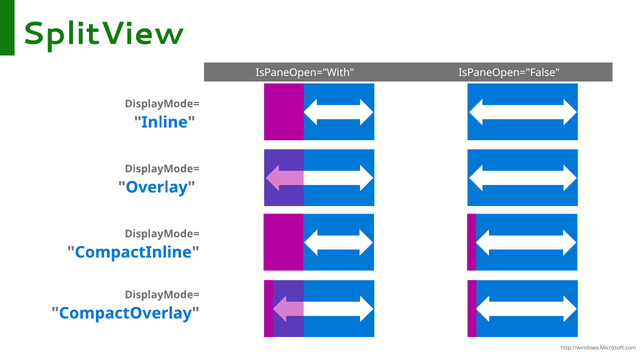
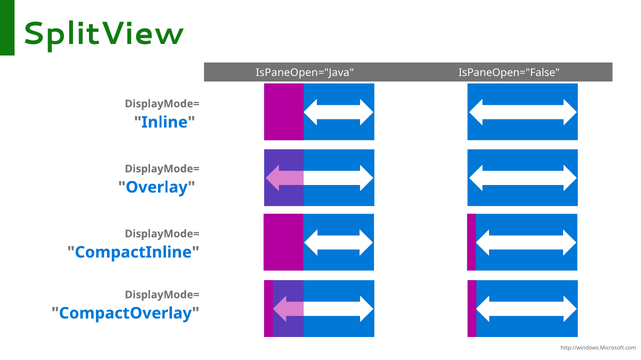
IsPaneOpen="With: IsPaneOpen="With -> IsPaneOpen="Java
